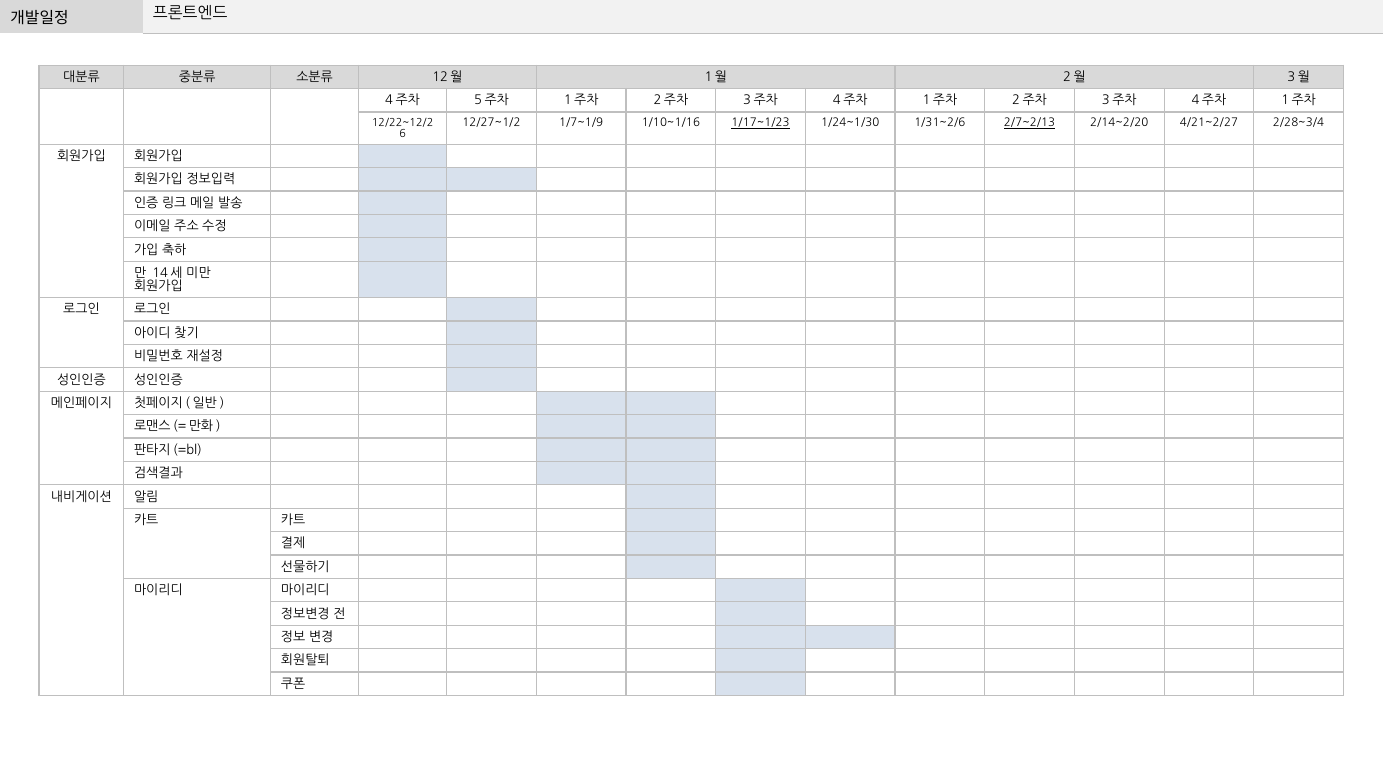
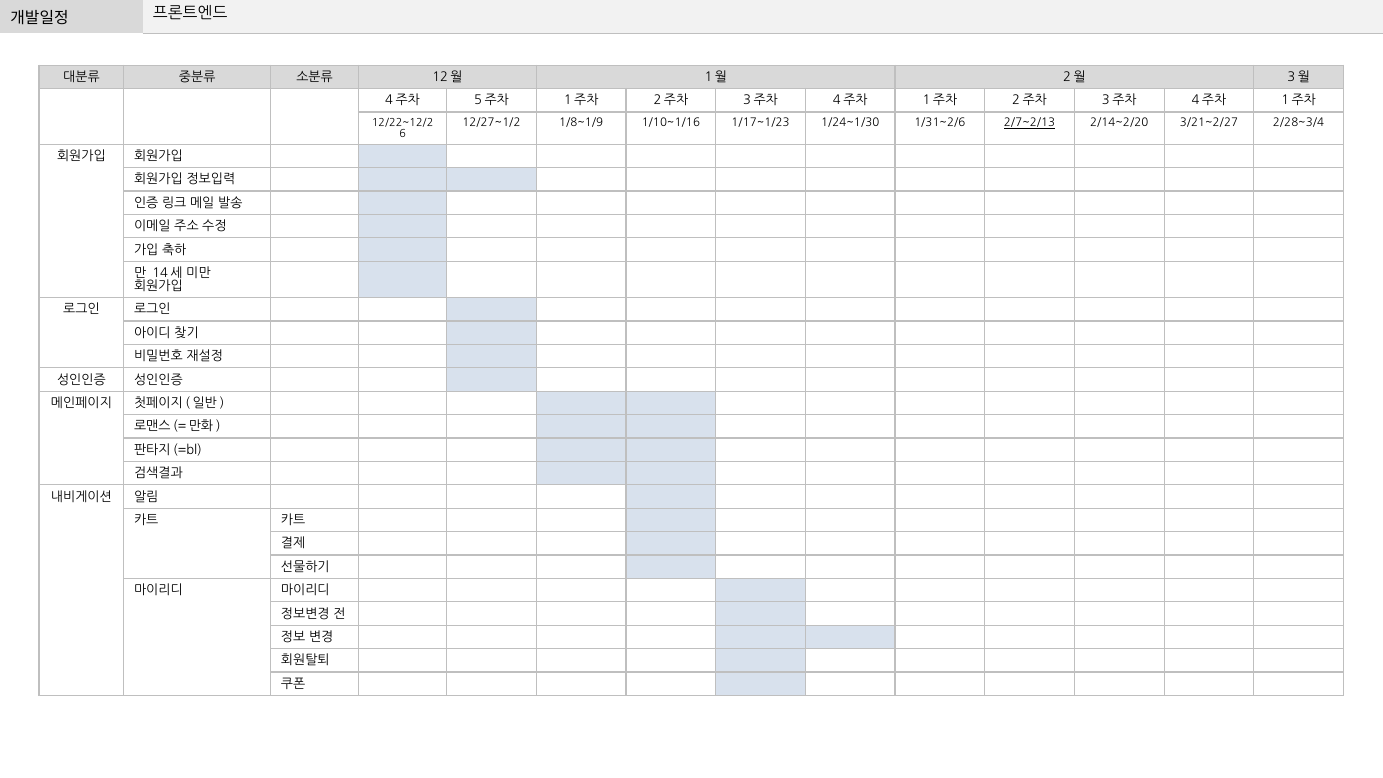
1/7~1/9: 1/7~1/9 -> 1/8~1/9
1/17~1/23 underline: present -> none
4/21~2/27: 4/21~2/27 -> 3/21~2/27
